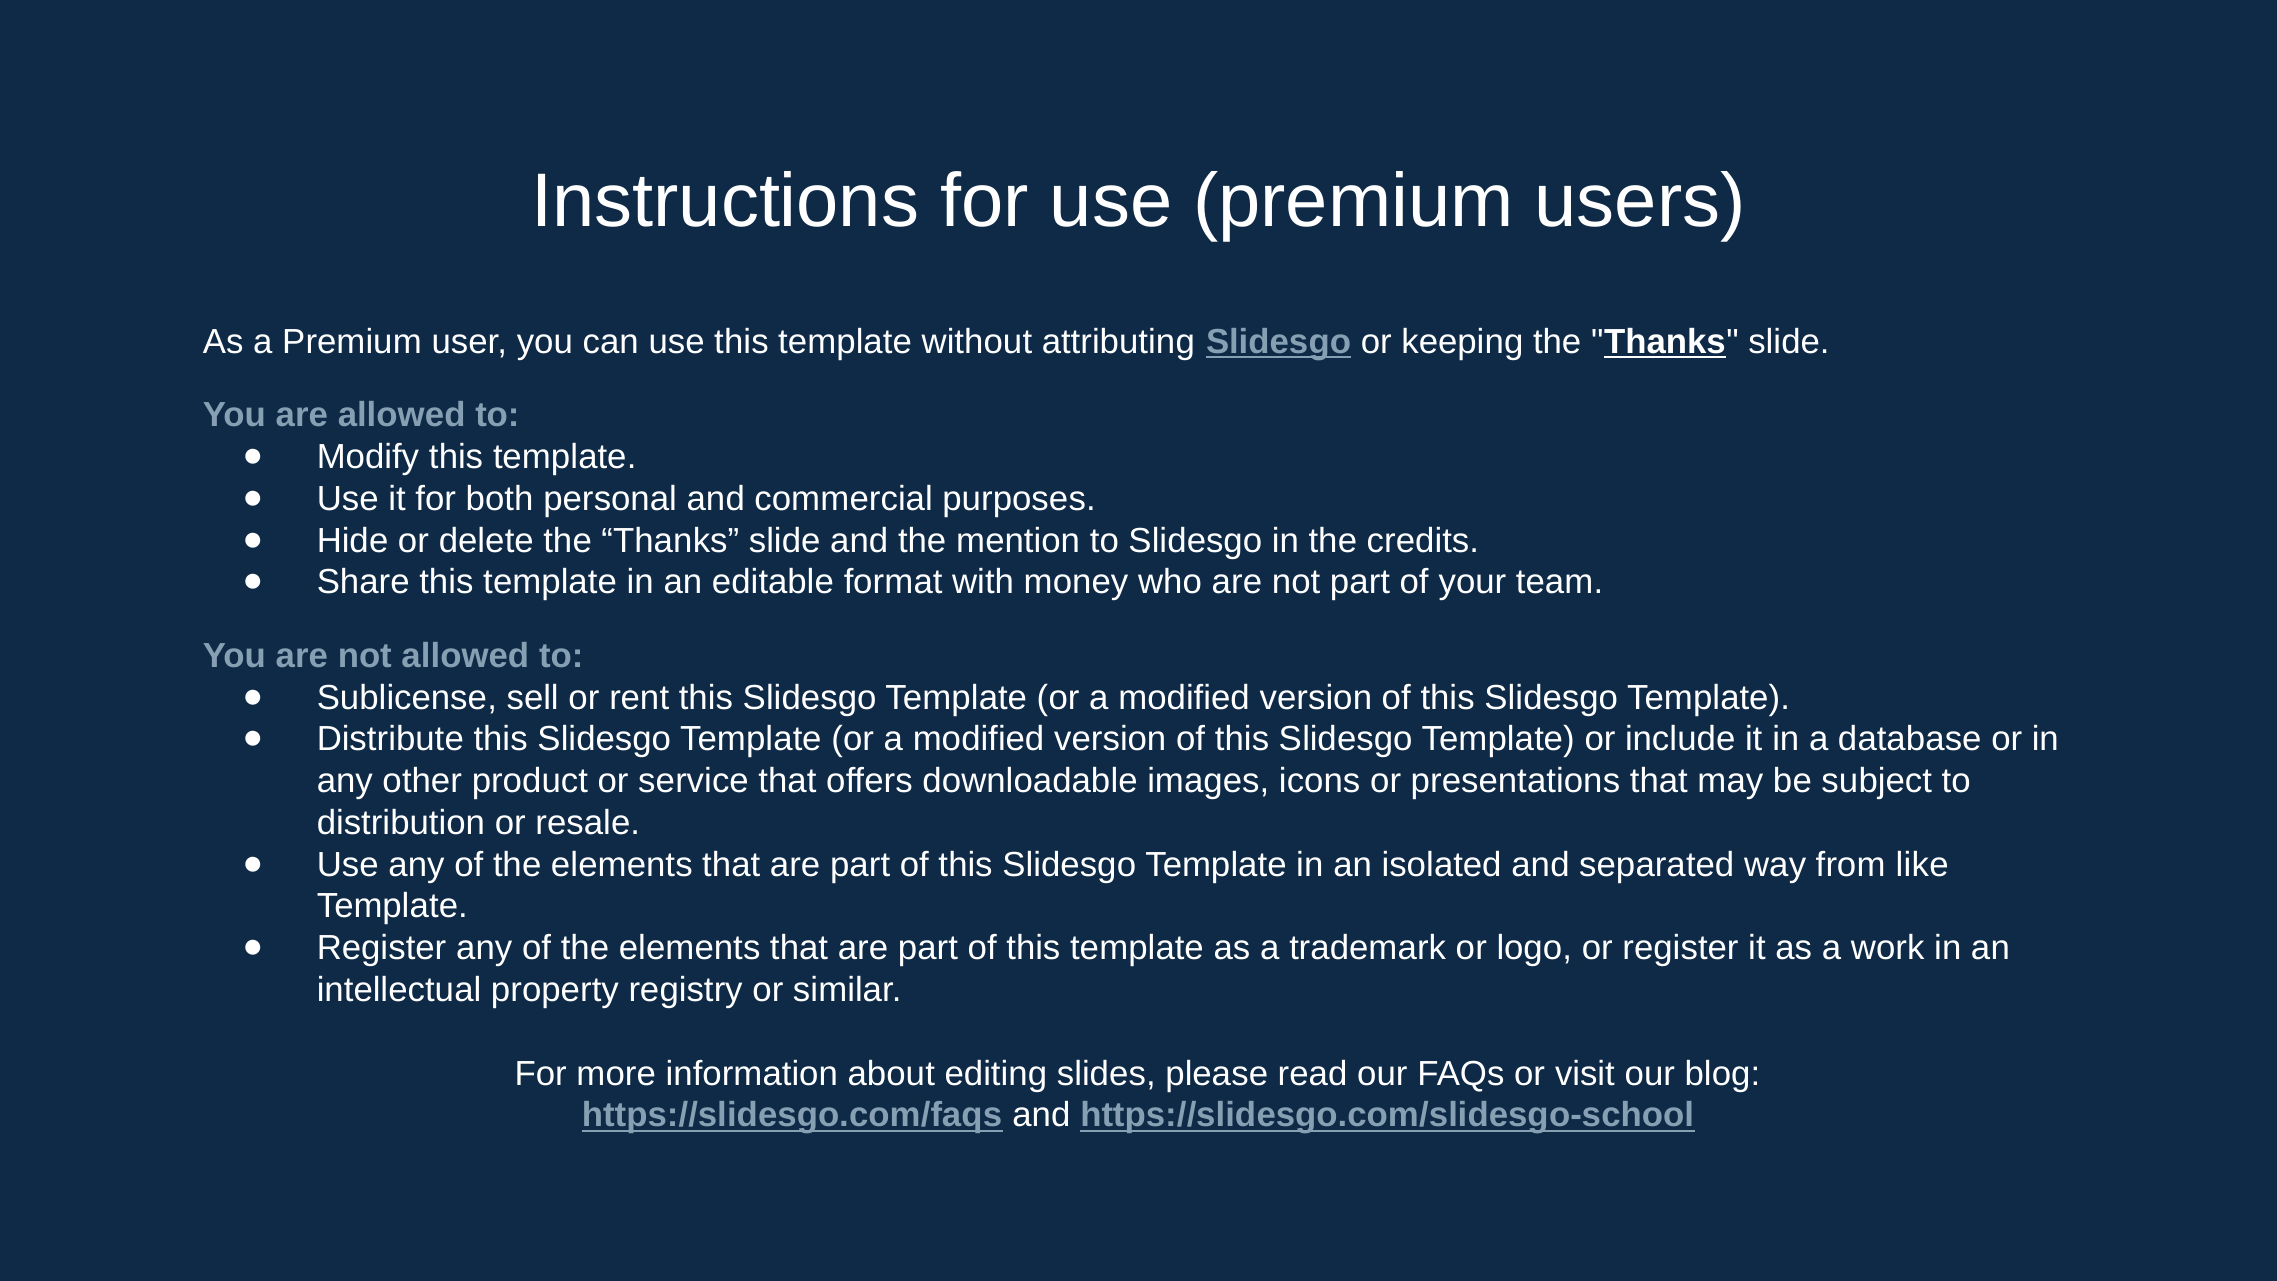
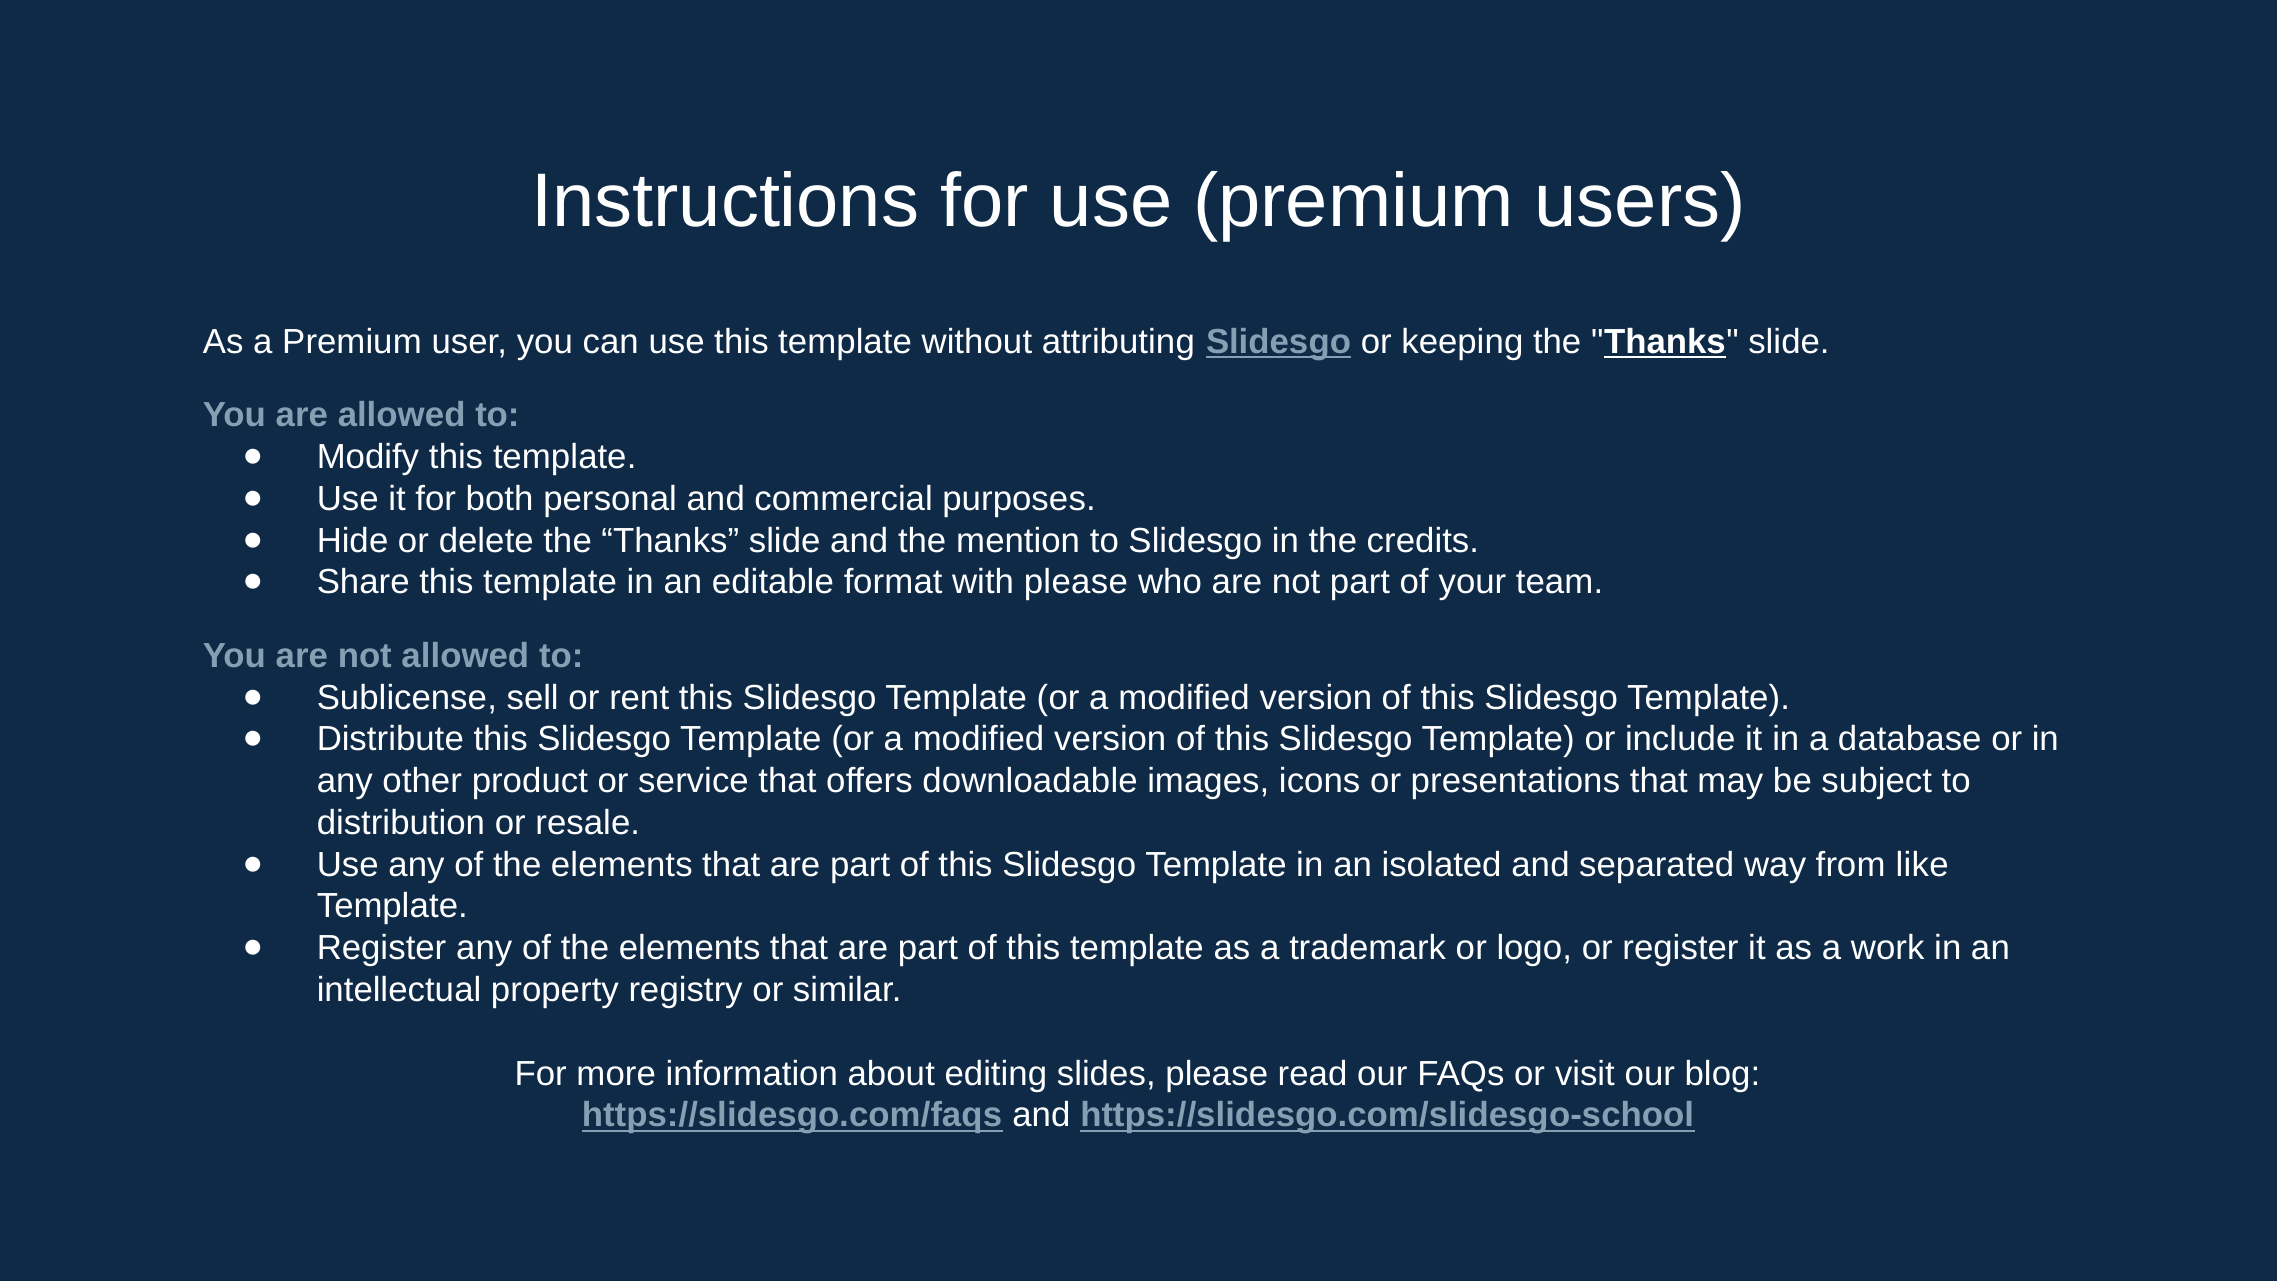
with money: money -> please
